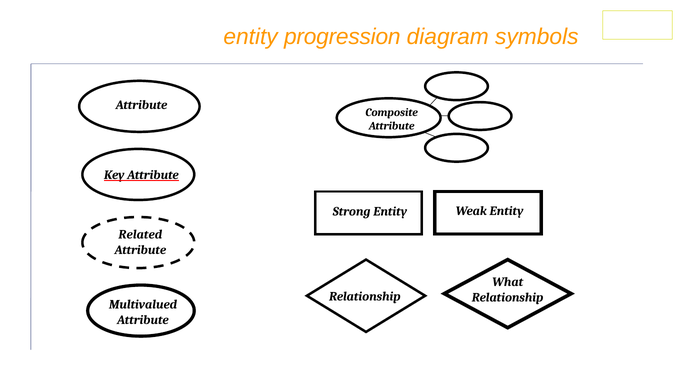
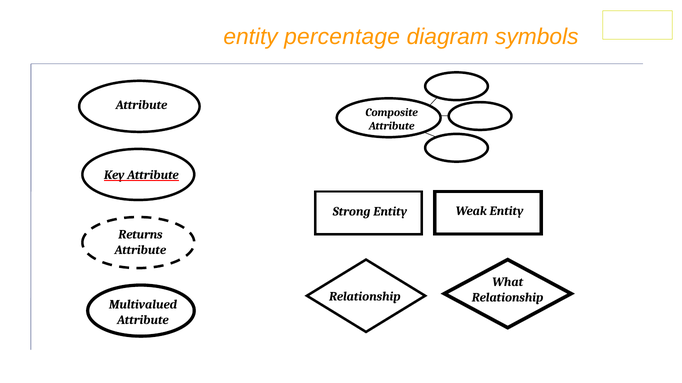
progression: progression -> percentage
Related: Related -> Returns
